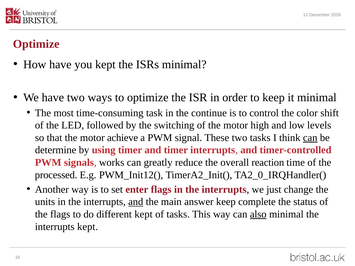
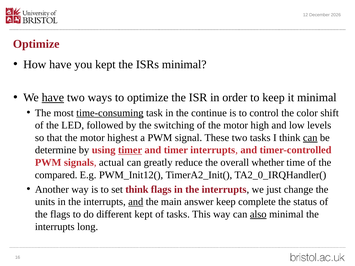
have at (53, 98) underline: none -> present
time-consuming underline: none -> present
achieve: achieve -> highest
timer at (130, 150) underline: none -> present
works: works -> actual
reaction: reaction -> whether
processed: processed -> compared
set enter: enter -> think
interrupts kept: kept -> long
